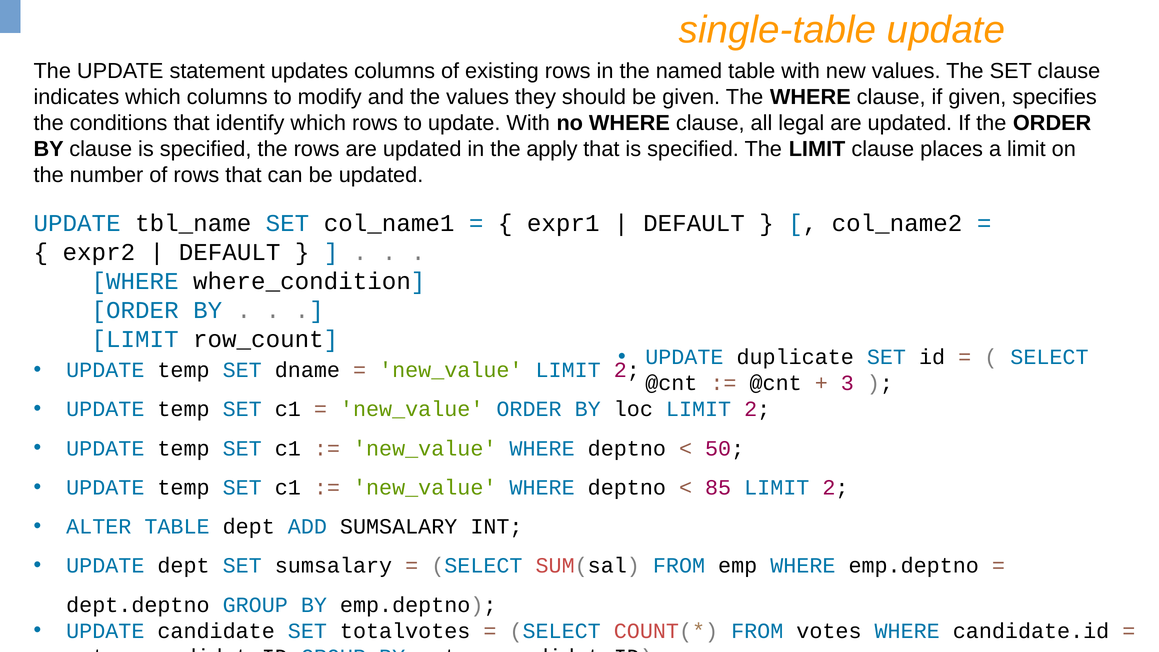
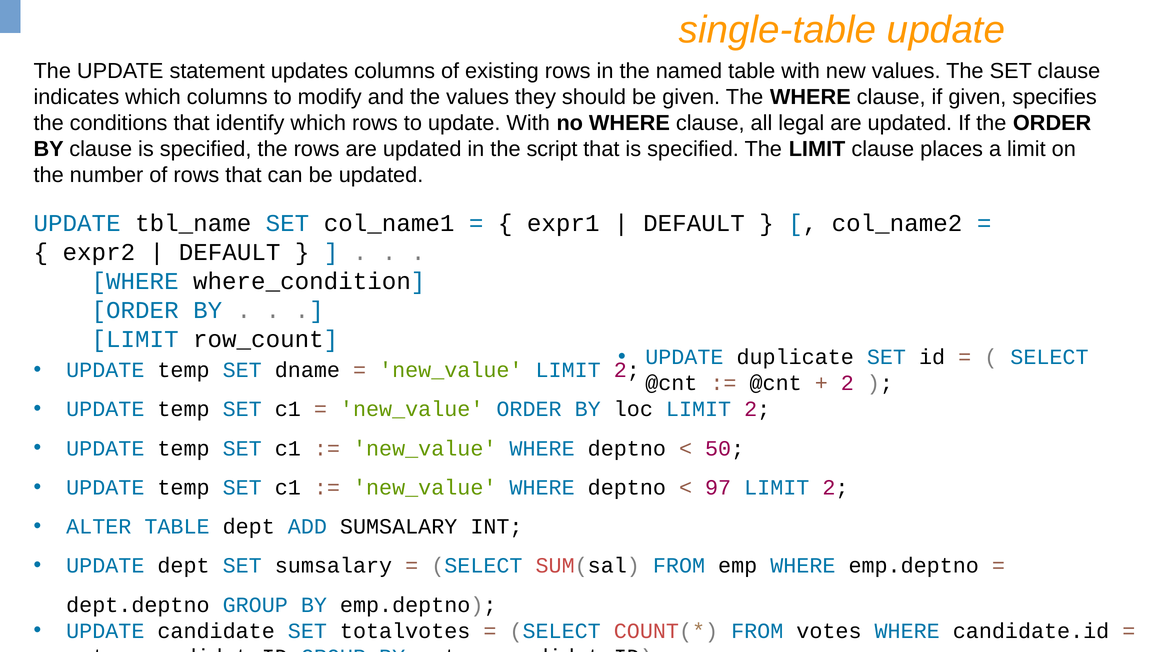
apply: apply -> script
3 at (847, 383): 3 -> 2
85: 85 -> 97
